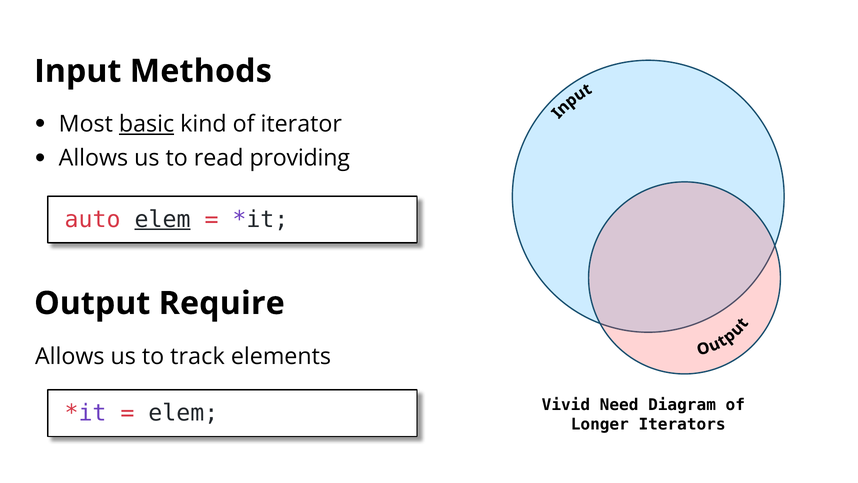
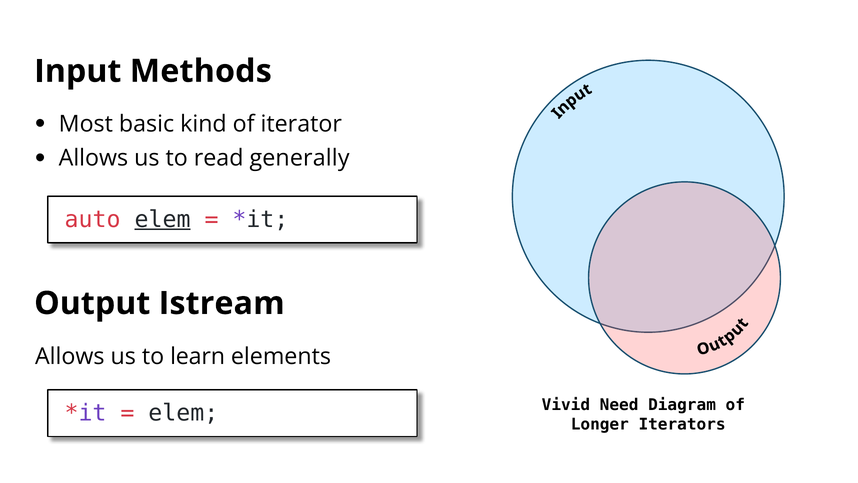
basic underline: present -> none
providing: providing -> generally
Require: Require -> Istream
track: track -> learn
